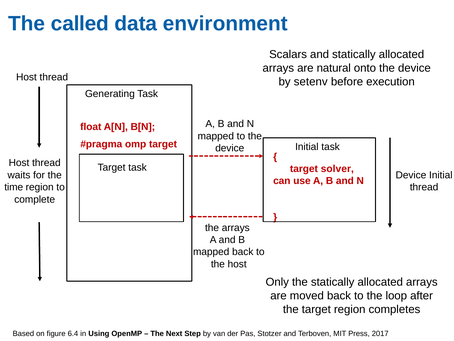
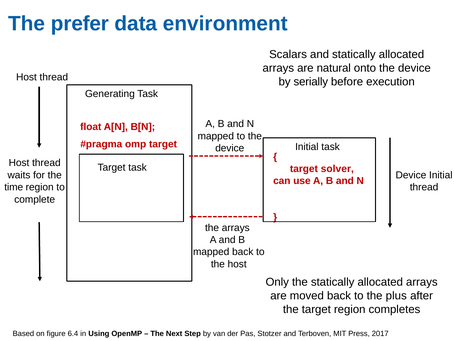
called: called -> prefer
setenv: setenv -> serially
loop: loop -> plus
